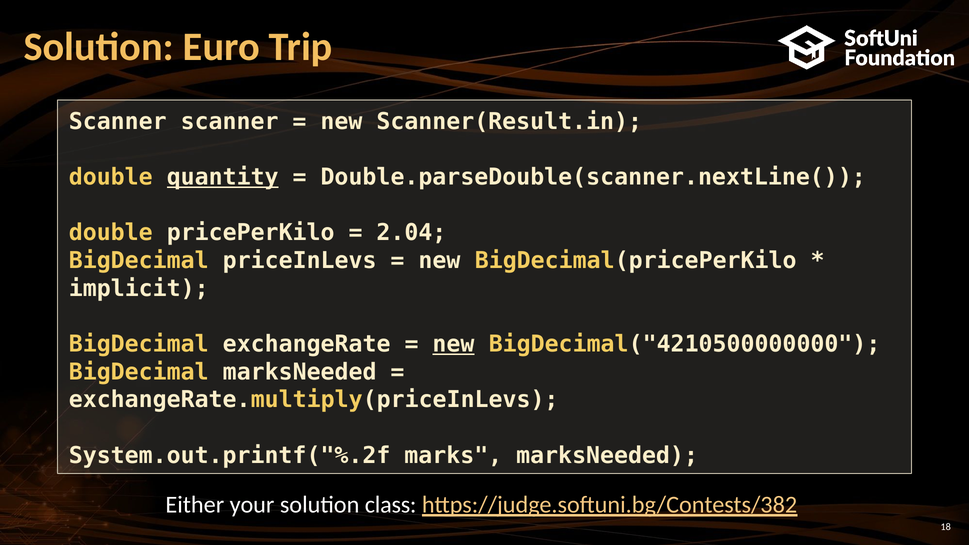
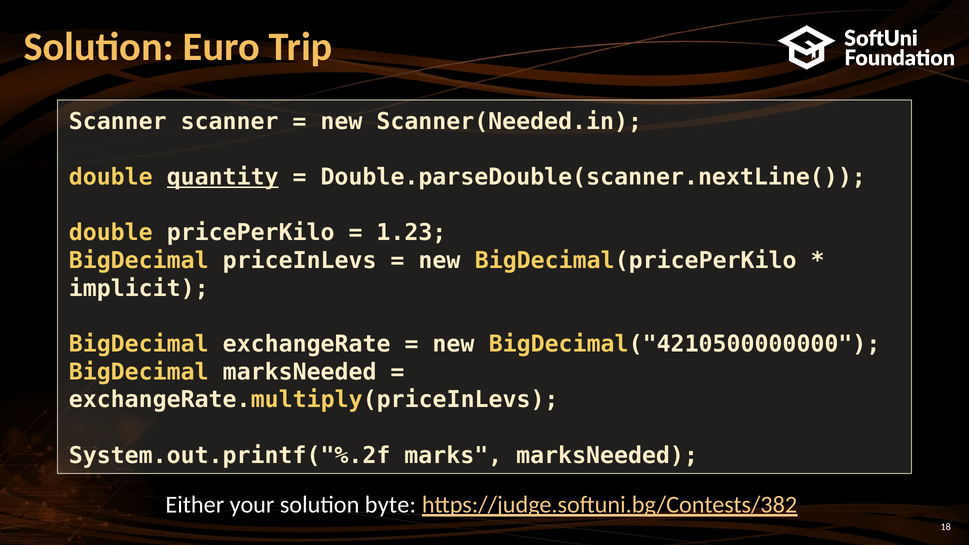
Scanner(Result.in: Scanner(Result.in -> Scanner(Needed.in
2.04: 2.04 -> 1.23
new at (453, 344) underline: present -> none
class: class -> byte
